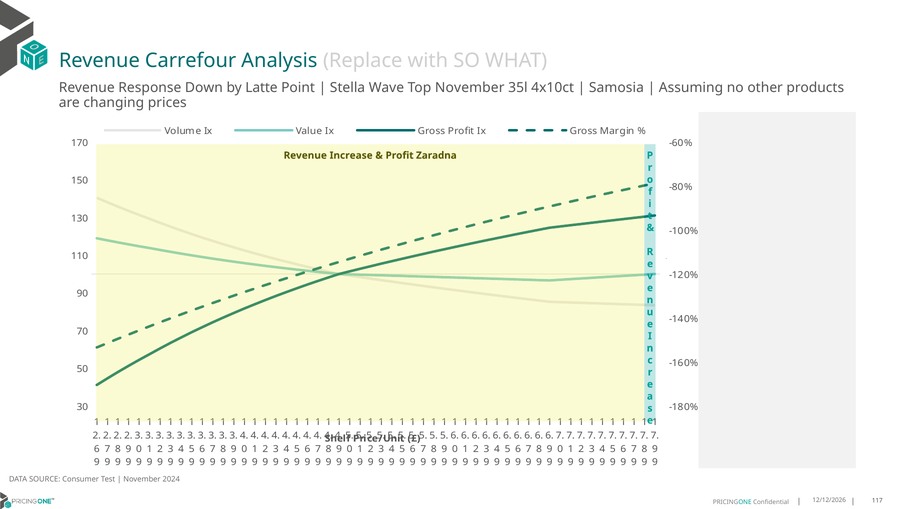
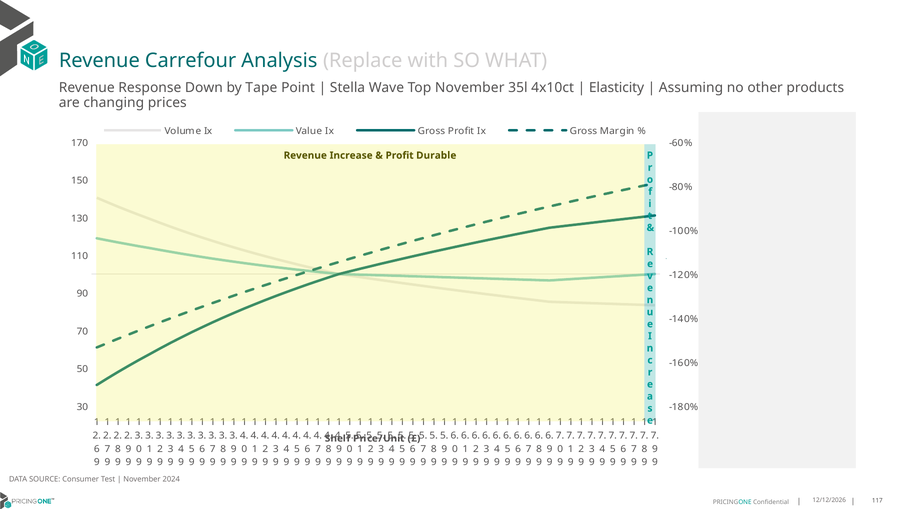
Latte: Latte -> Tape
Samosia: Samosia -> Elasticity
Zaradna: Zaradna -> Durable
